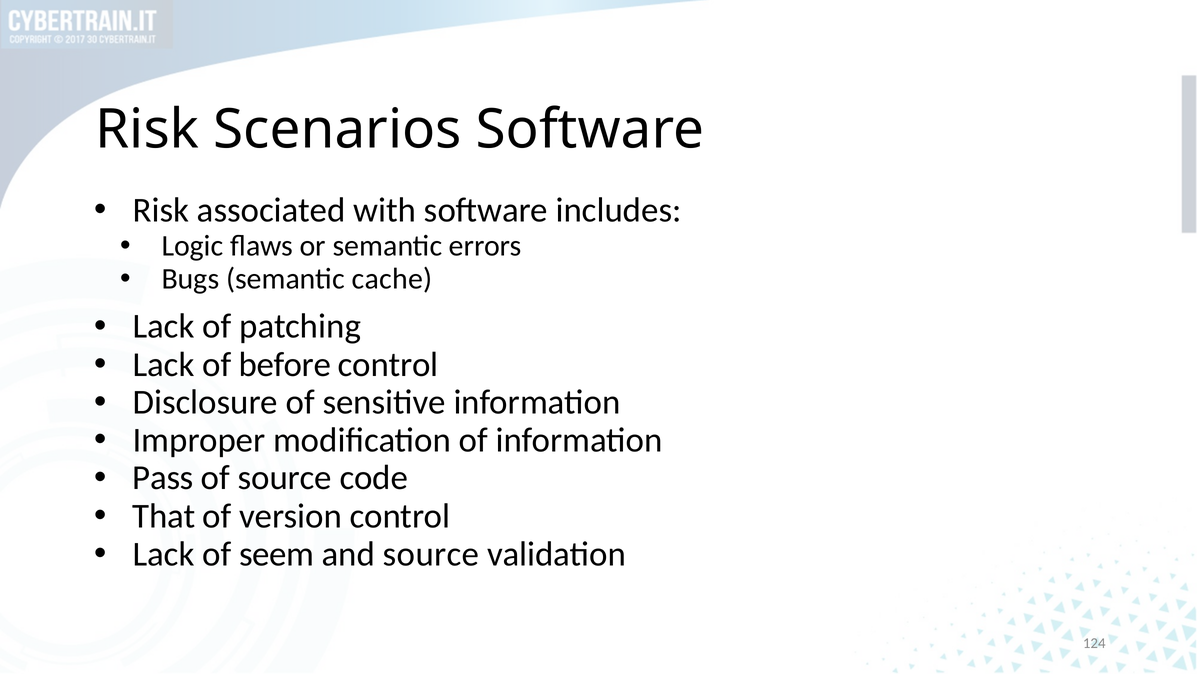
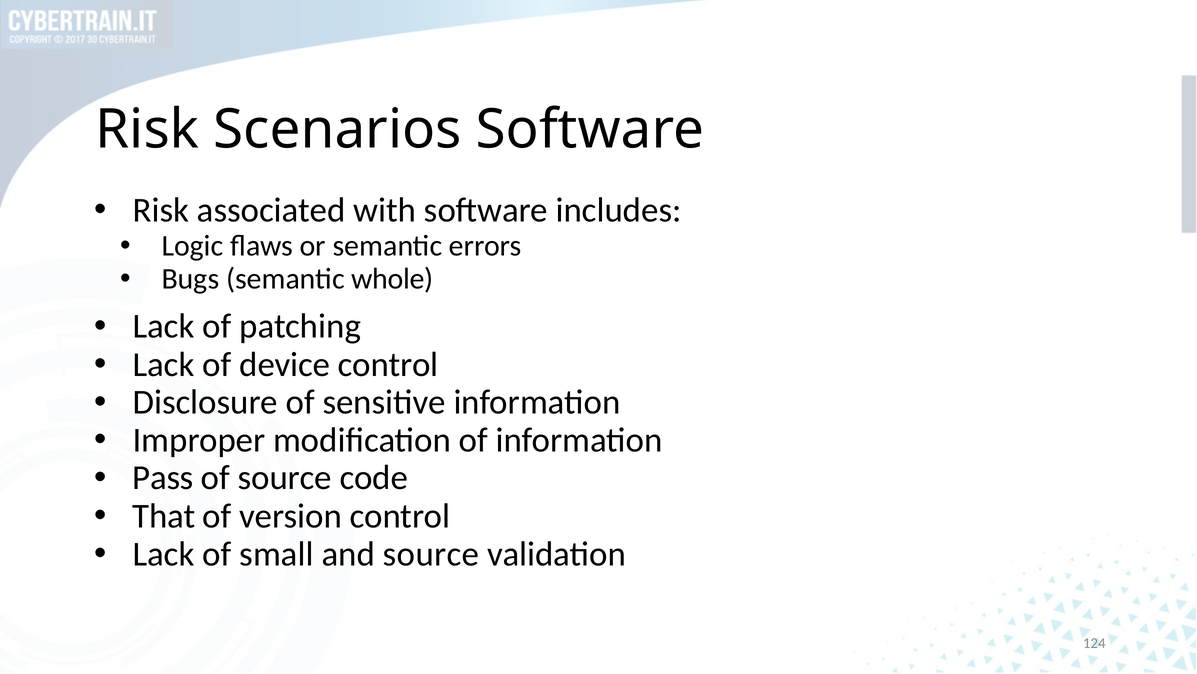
cache: cache -> whole
before: before -> device
seem: seem -> small
